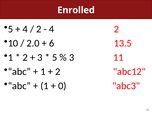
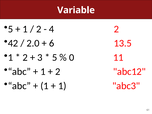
Enrolled: Enrolled -> Variable
4 at (25, 29): 4 -> 1
10: 10 -> 42
3 at (72, 57): 3 -> 0
0 at (62, 86): 0 -> 1
